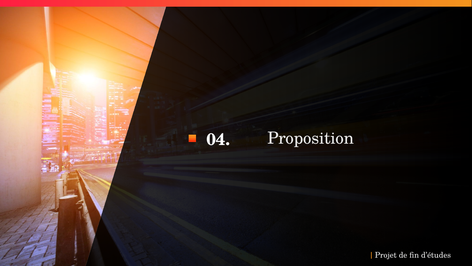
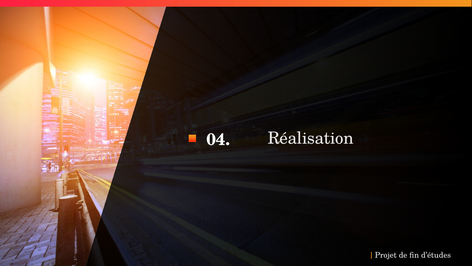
Proposition: Proposition -> Réalisation
